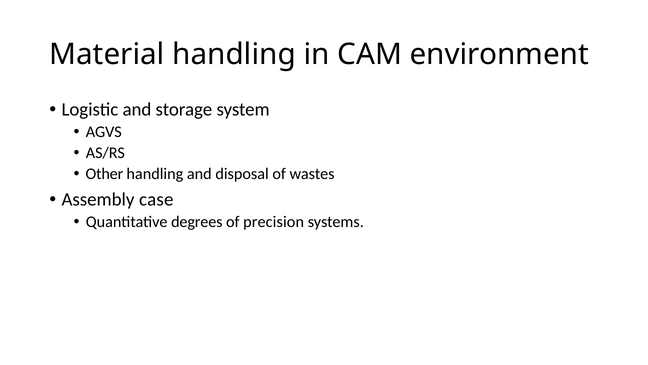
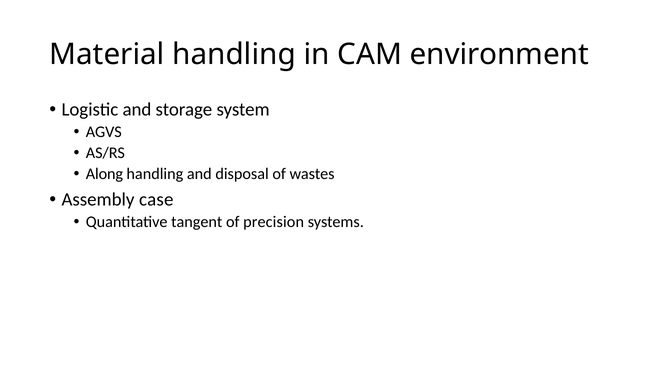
Other: Other -> Along
degrees: degrees -> tangent
